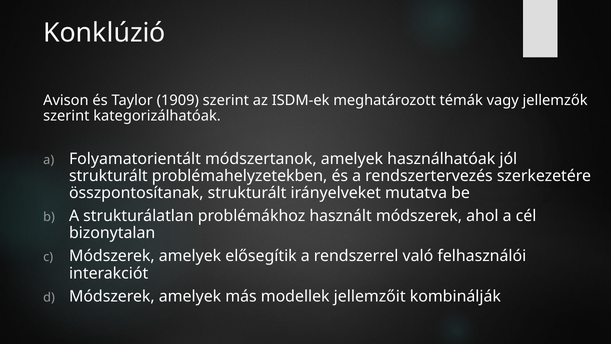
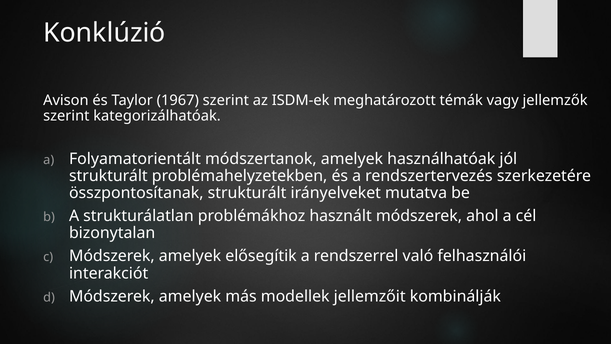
1909: 1909 -> 1967
